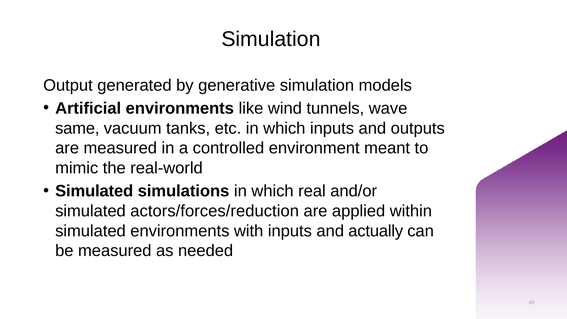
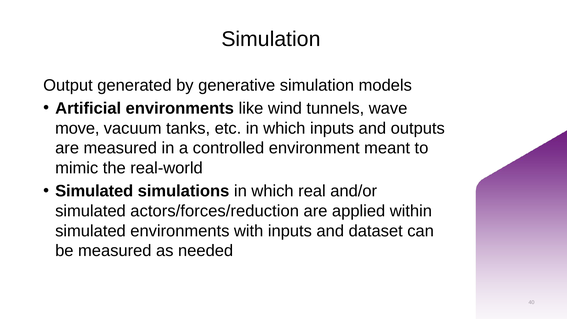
same: same -> move
actually: actually -> dataset
